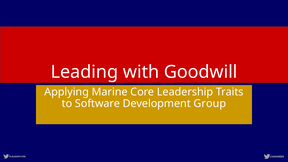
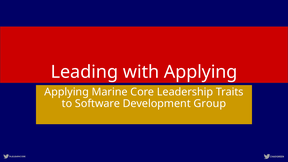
with Goodwill: Goodwill -> Applying
